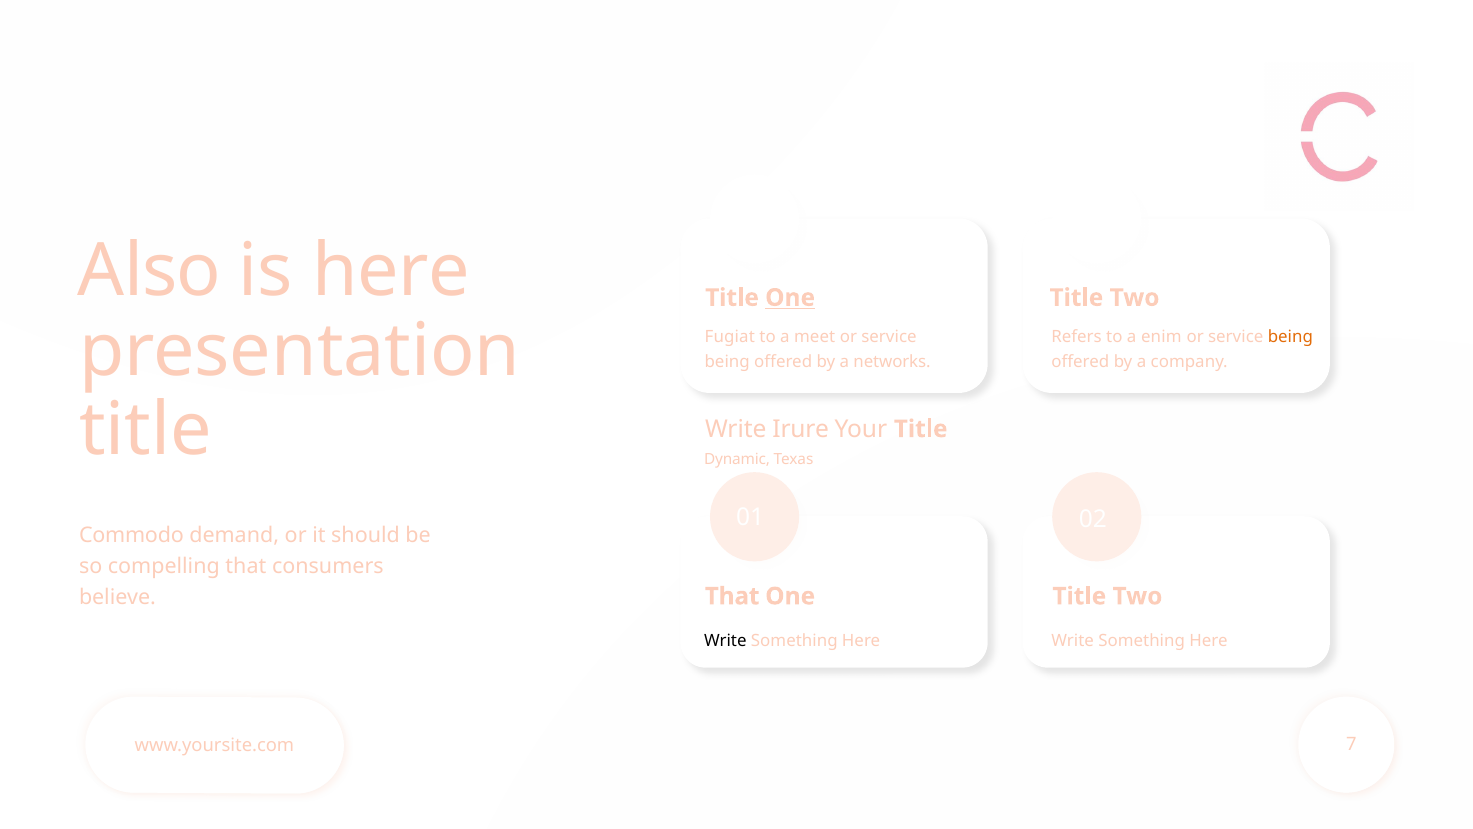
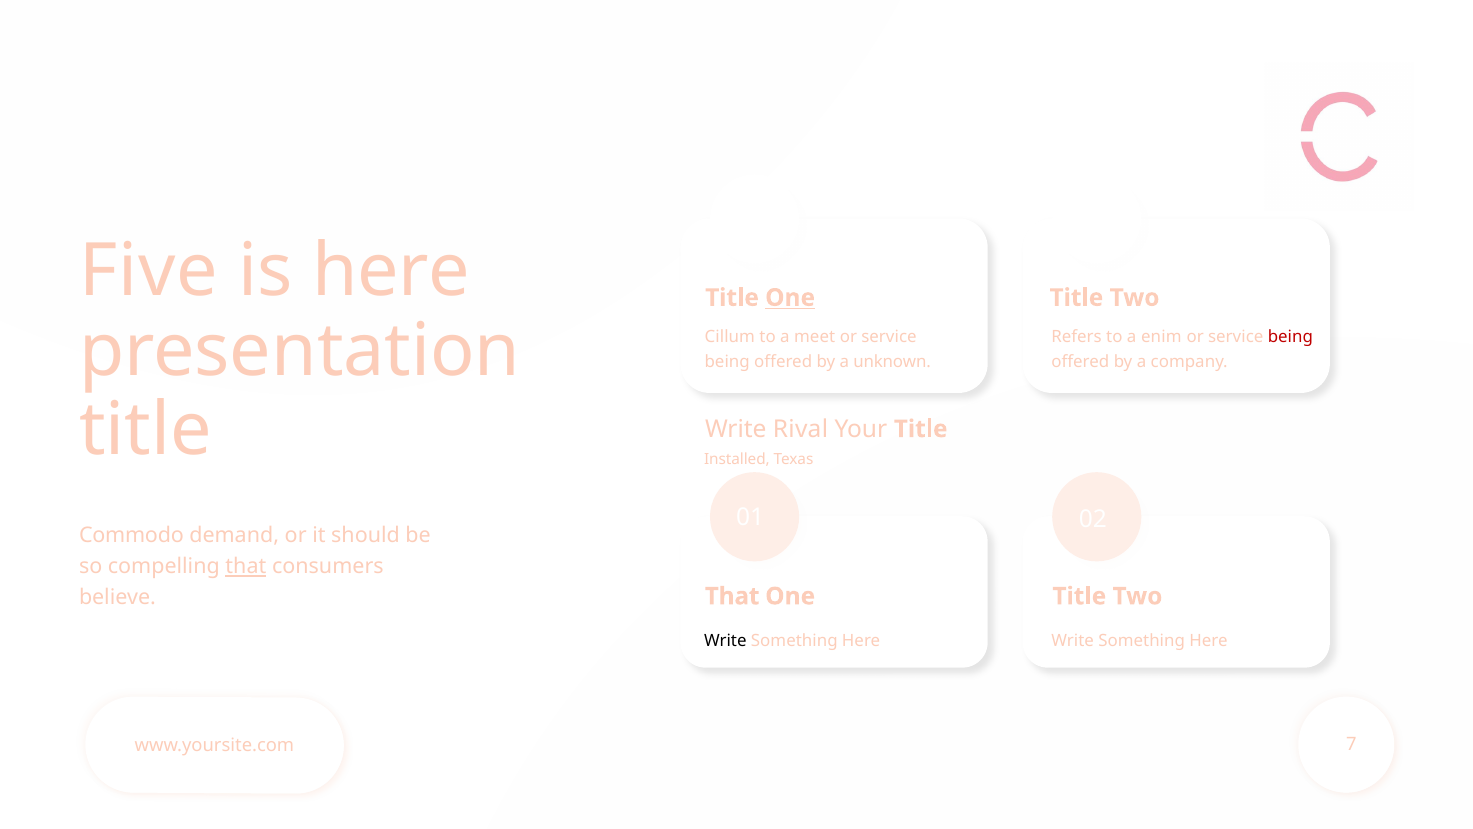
Also: Also -> Five
Fugiat: Fugiat -> Cillum
being at (1290, 337) colour: orange -> red
networks: networks -> unknown
Irure: Irure -> Rival
Dynamic: Dynamic -> Installed
that at (246, 566) underline: none -> present
